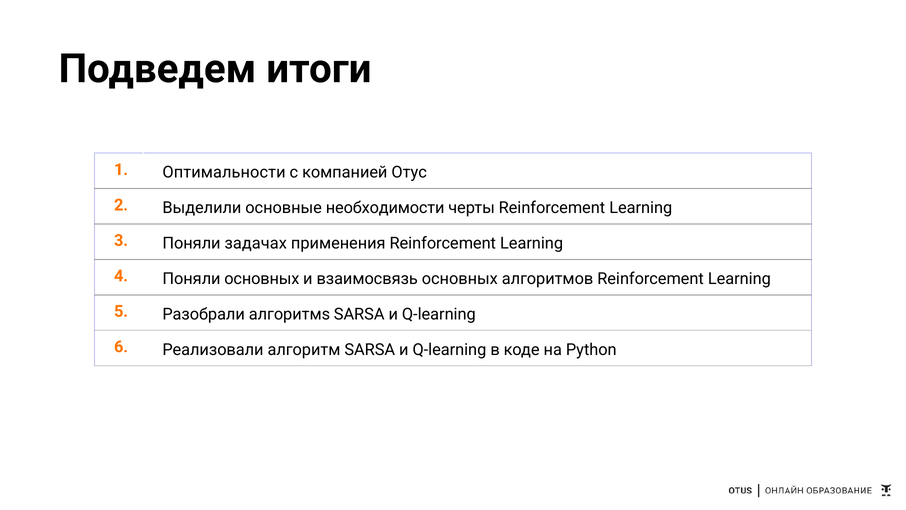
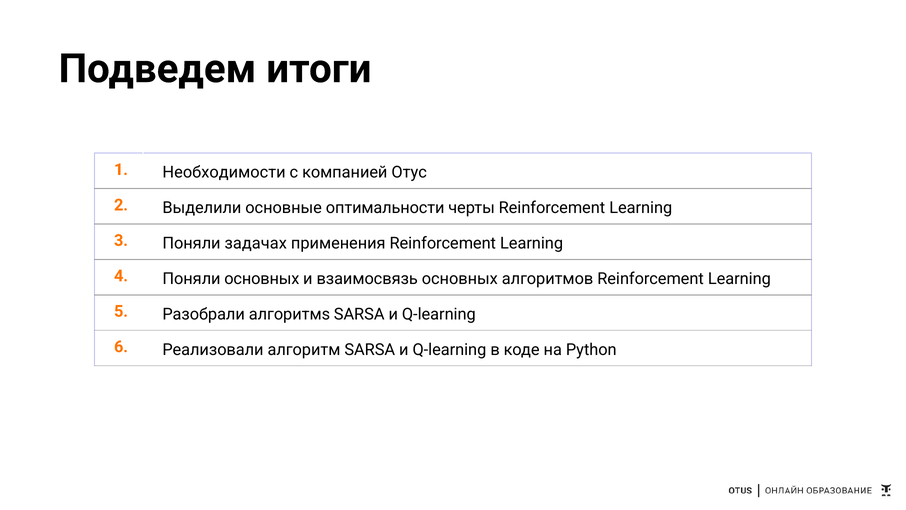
Оптимальности: Оптимальности -> Необходимости
необходимости: необходимости -> оптимальности
